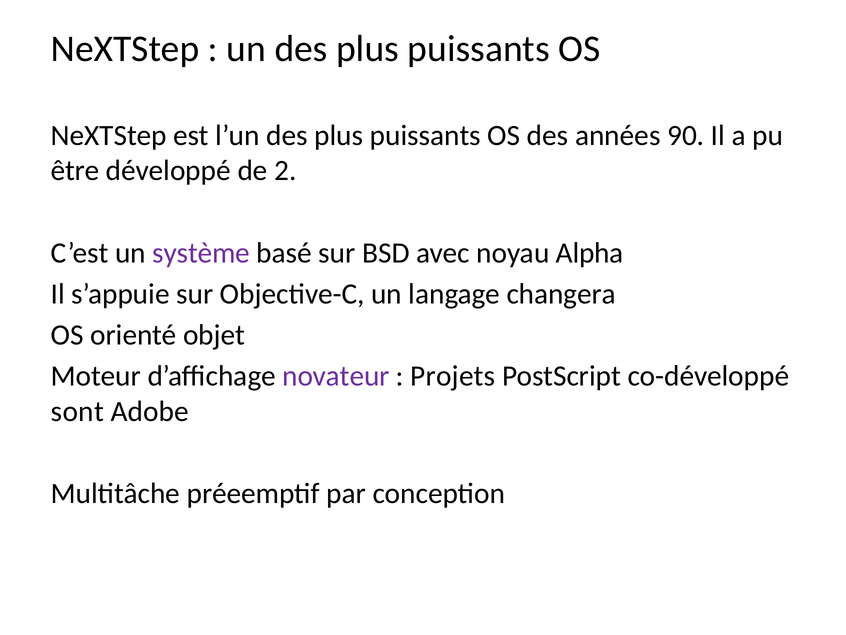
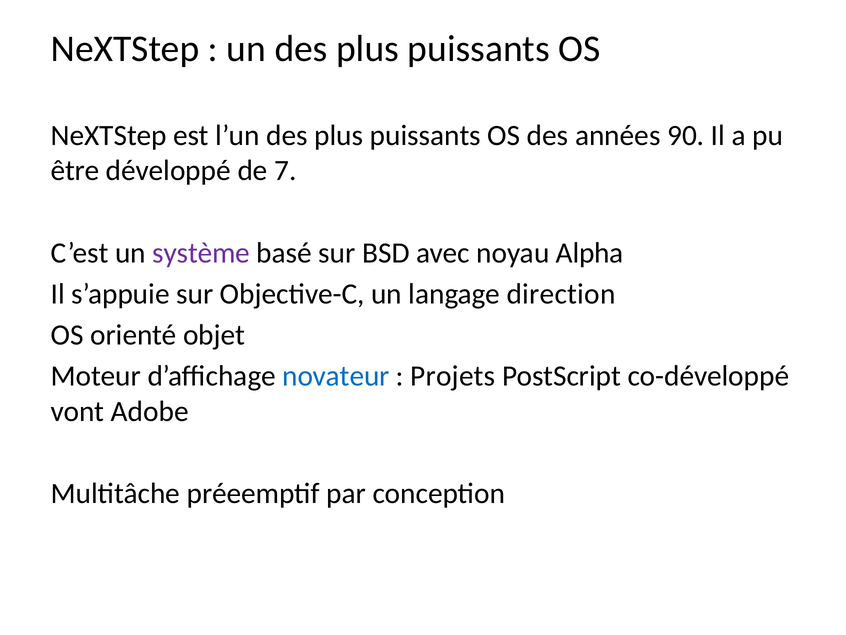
2: 2 -> 7
changera: changera -> direction
novateur colour: purple -> blue
sont: sont -> vont
